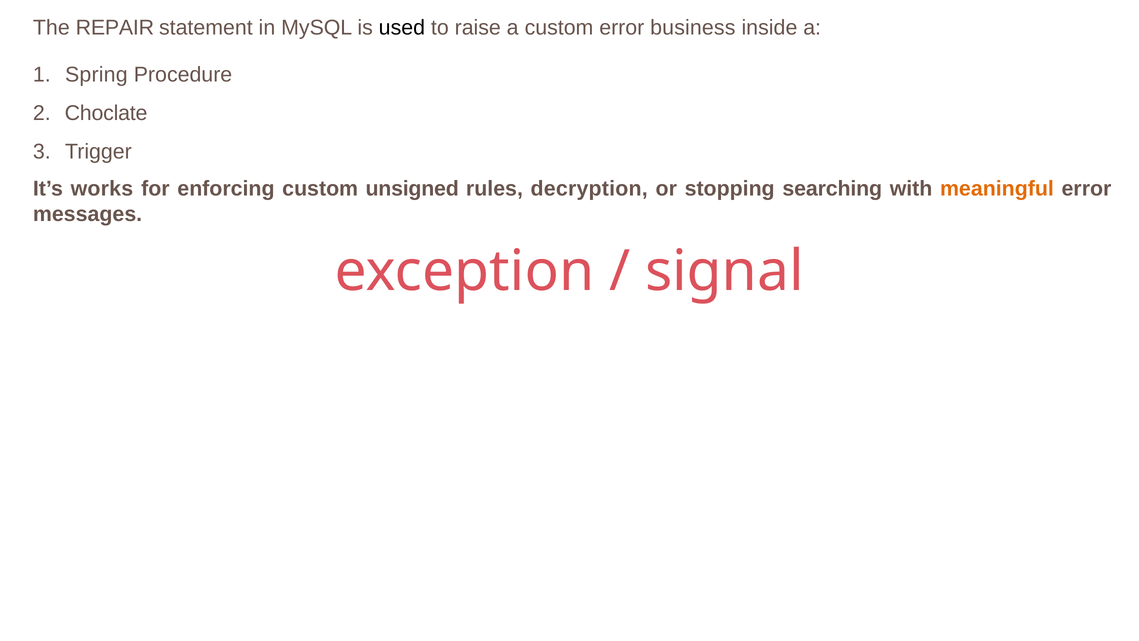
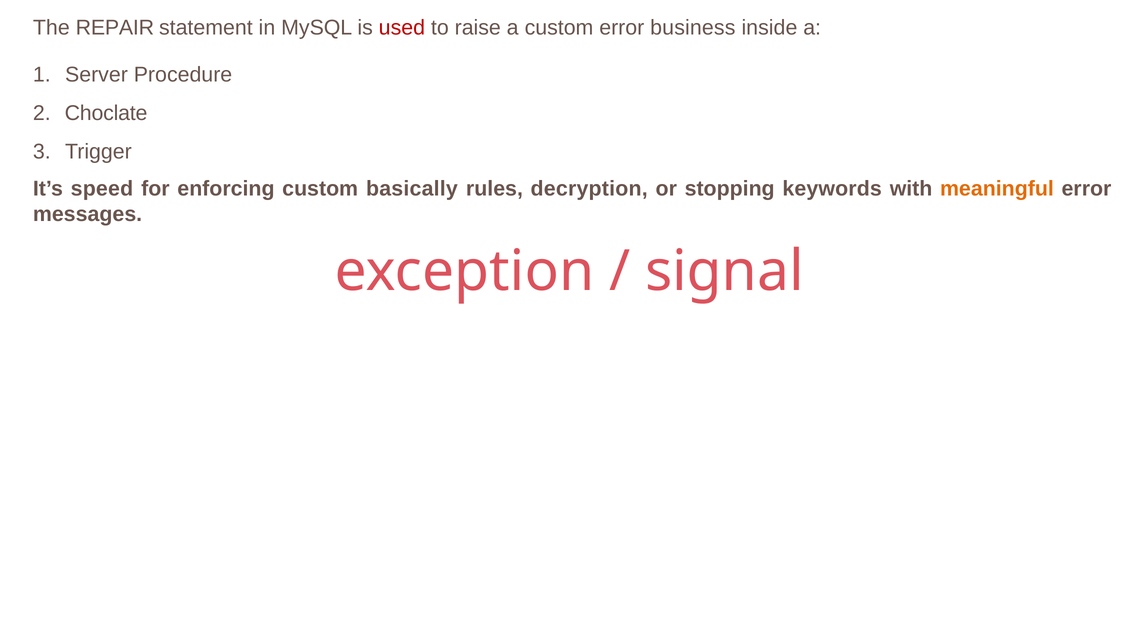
used colour: black -> red
Spring: Spring -> Server
works: works -> speed
unsigned: unsigned -> basically
searching: searching -> keywords
